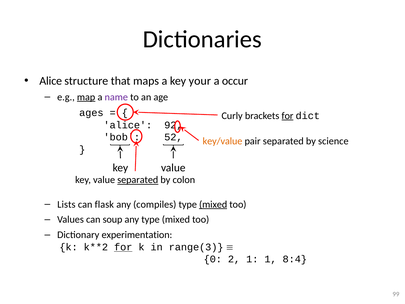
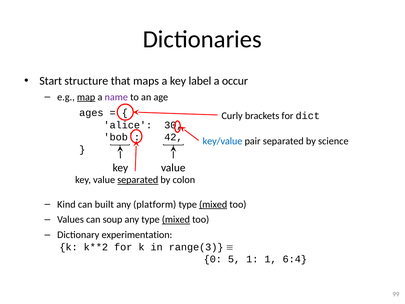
Alice at (51, 81): Alice -> Start
your: your -> label
for at (287, 116) underline: present -> none
92: 92 -> 30
52: 52 -> 42
key/value colour: orange -> blue
Lists: Lists -> Kind
flask: flask -> built
compiles: compiles -> platform
mixed at (176, 219) underline: none -> present
for at (123, 247) underline: present -> none
2: 2 -> 5
8:4: 8:4 -> 6:4
